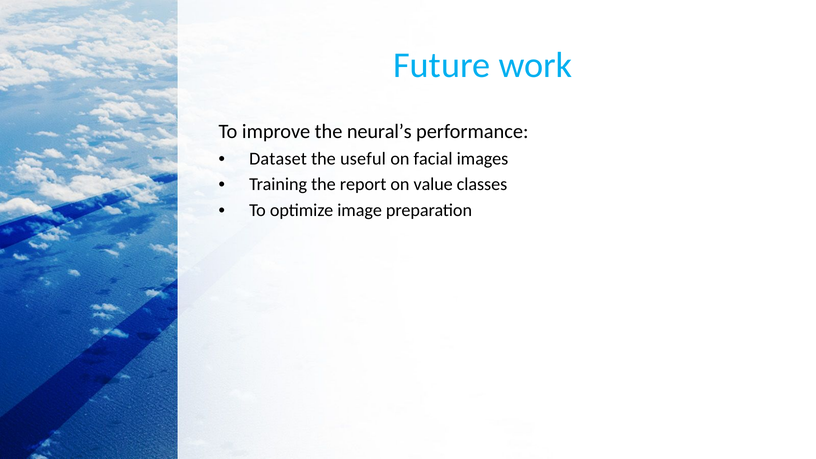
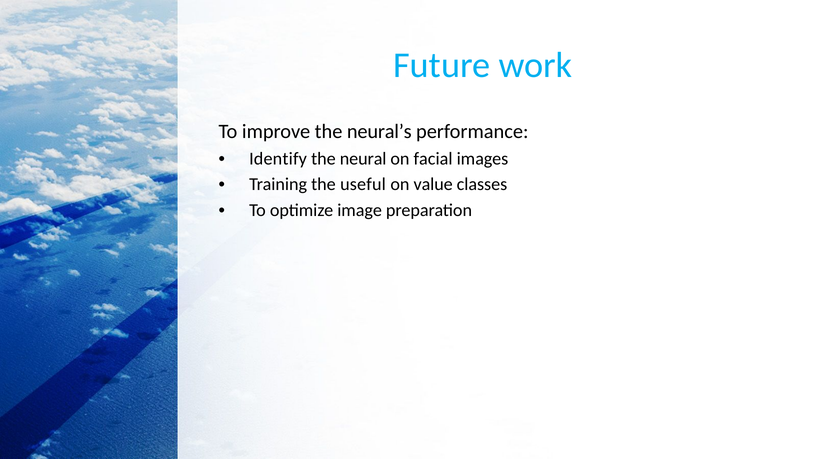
Dataset: Dataset -> Identify
useful: useful -> neural
report: report -> useful
